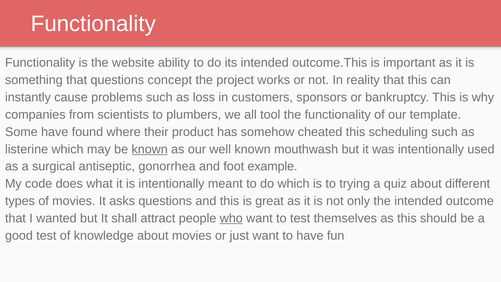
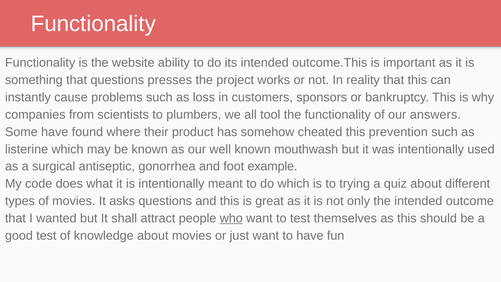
concept: concept -> presses
template: template -> answers
scheduling: scheduling -> prevention
known at (150, 149) underline: present -> none
